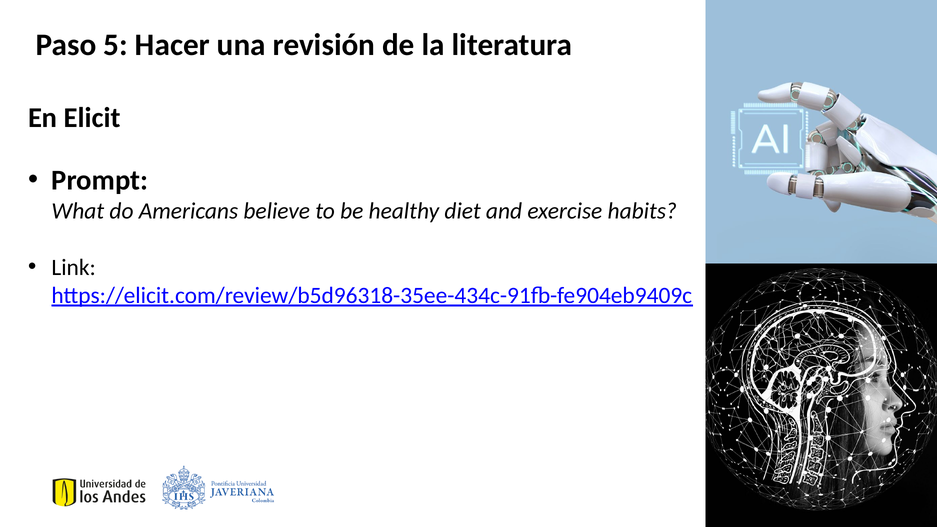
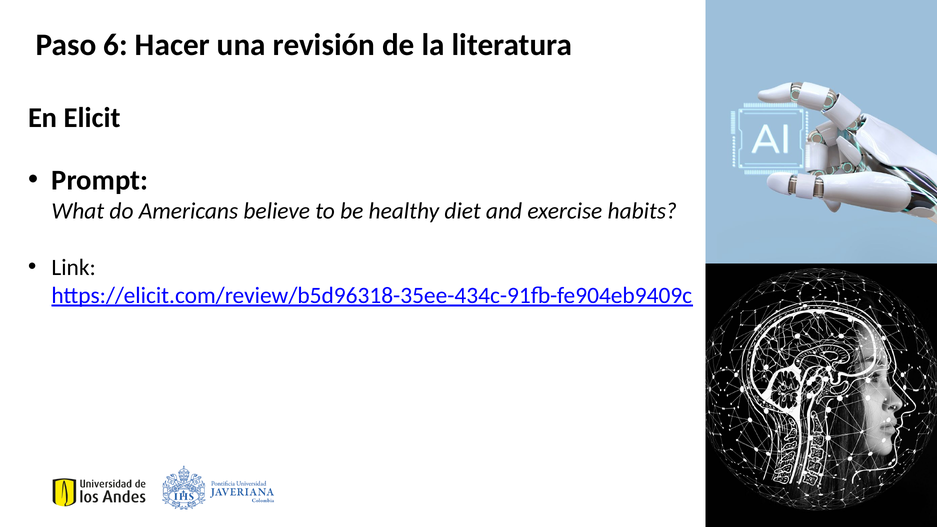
5: 5 -> 6
